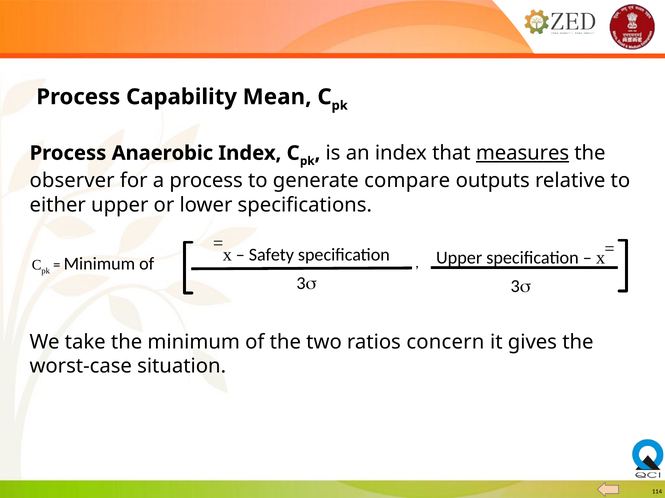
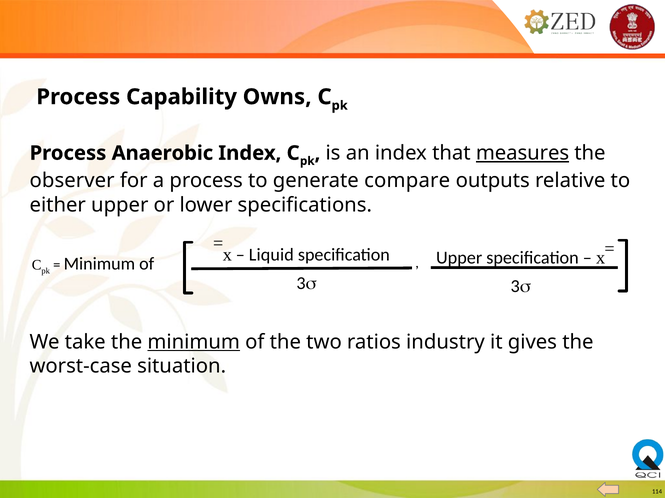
Mean: Mean -> Owns
Safety: Safety -> Liquid
minimum at (194, 342) underline: none -> present
concern: concern -> industry
